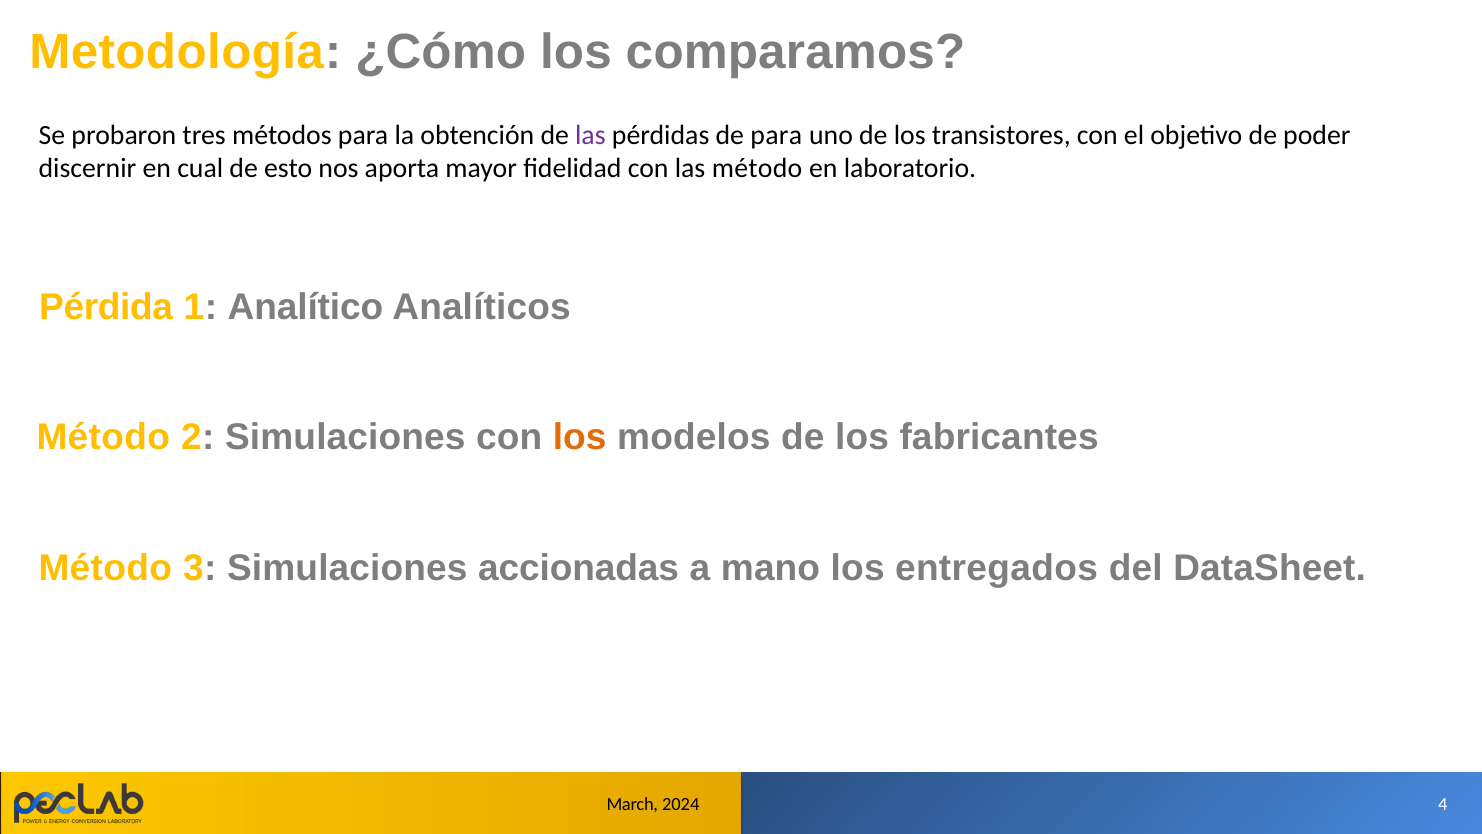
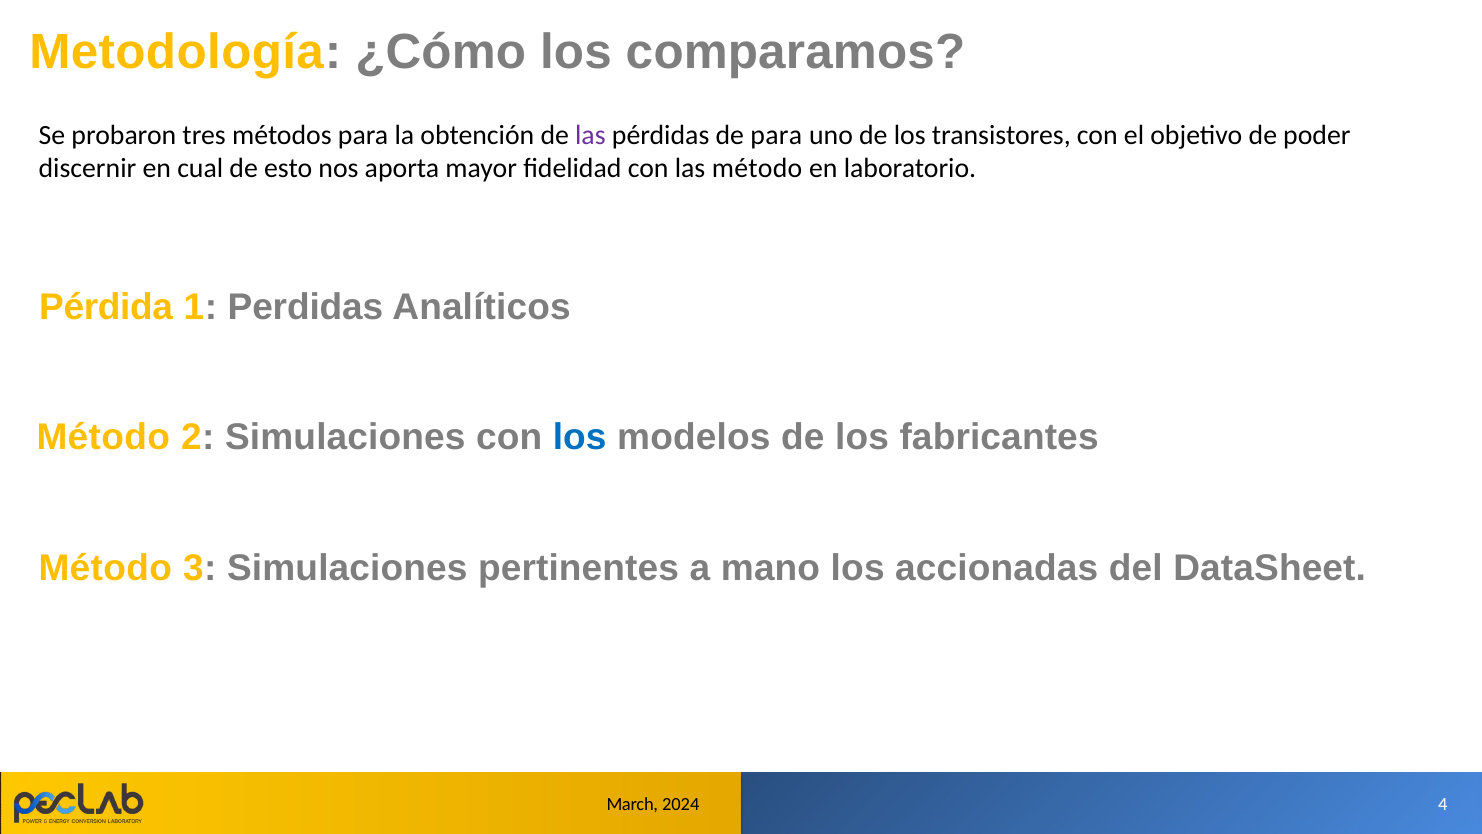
Analítico: Analítico -> Perdidas
los at (580, 438) colour: orange -> blue
accionadas: accionadas -> pertinentes
entregados: entregados -> accionadas
